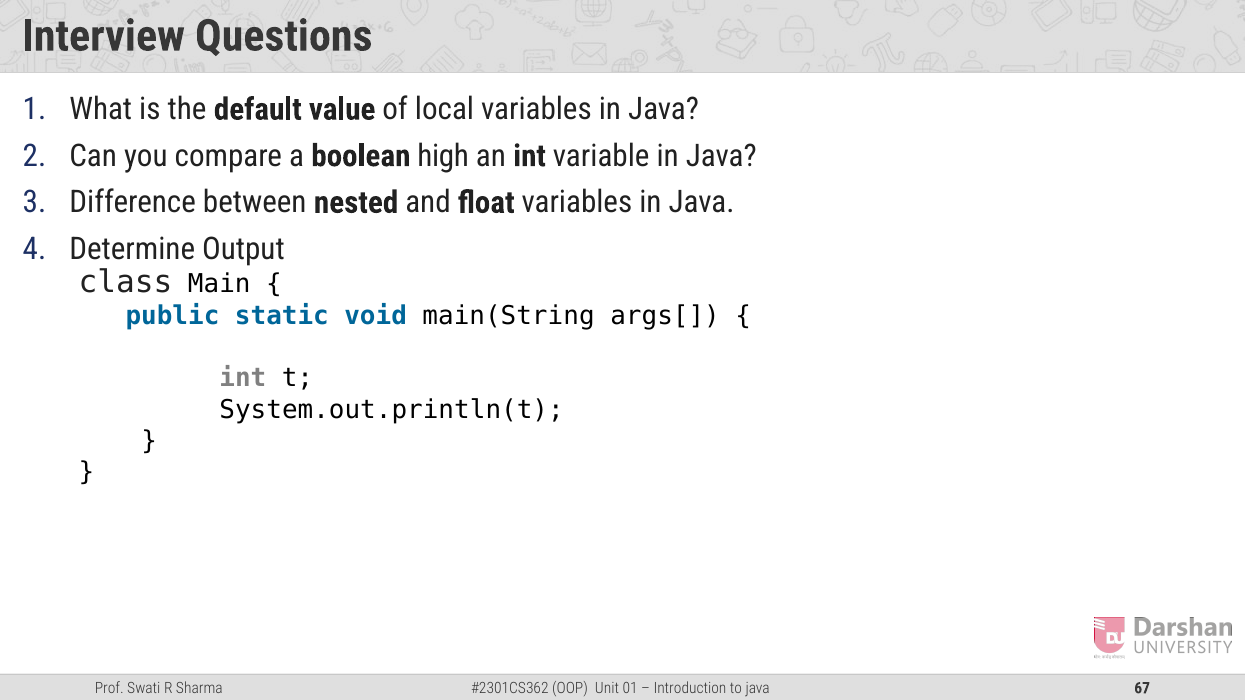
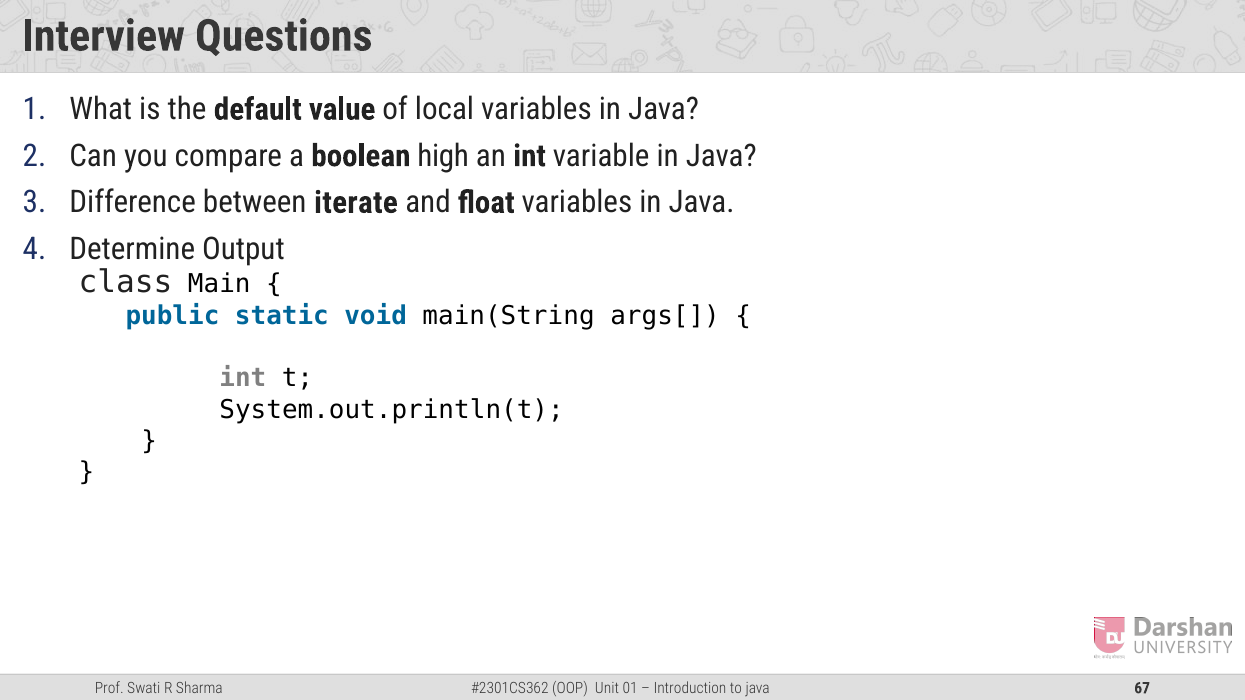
nested: nested -> iterate
